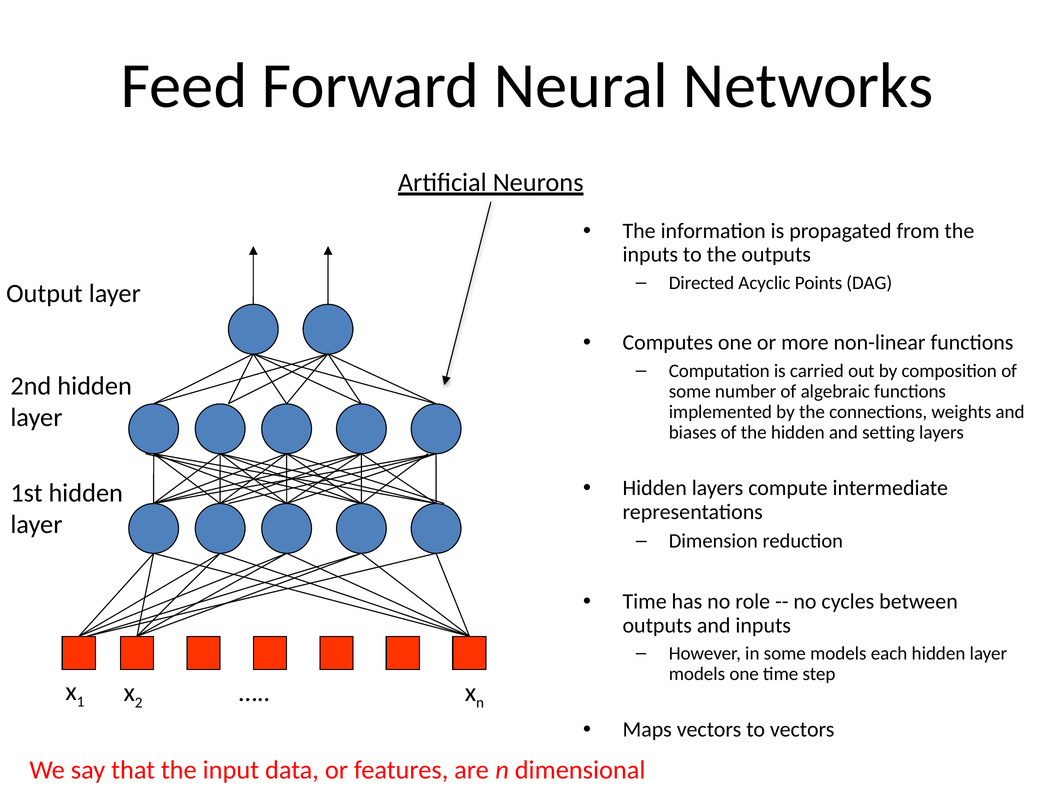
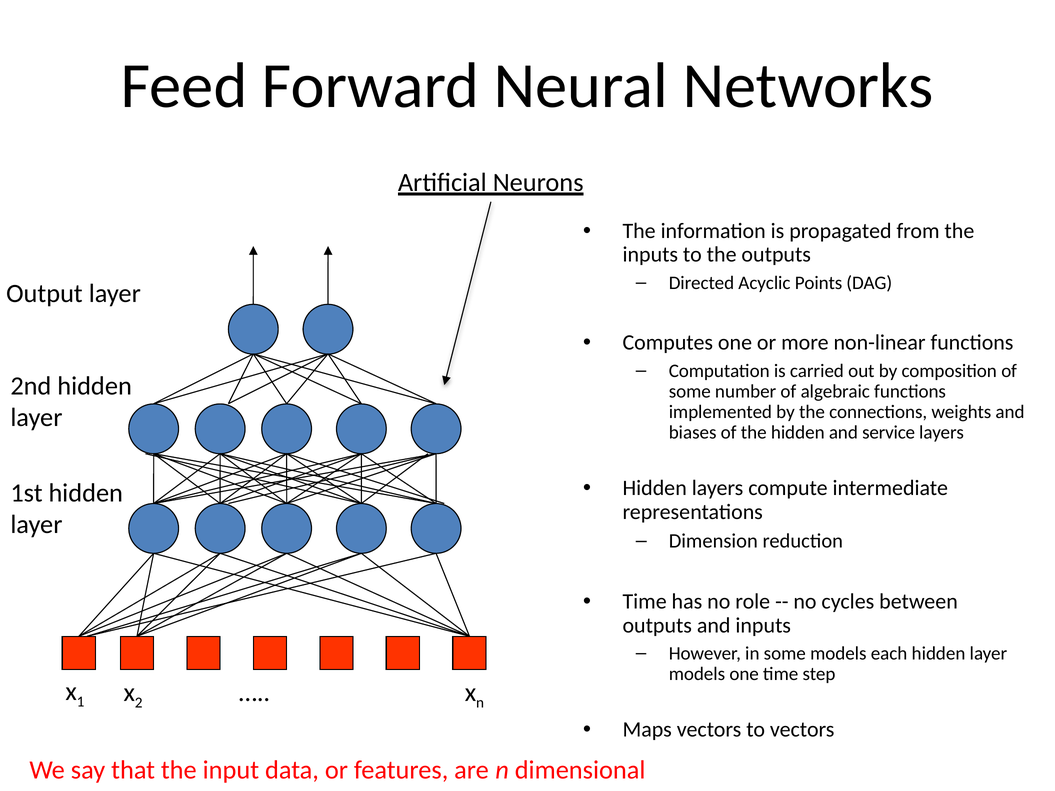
setting: setting -> service
